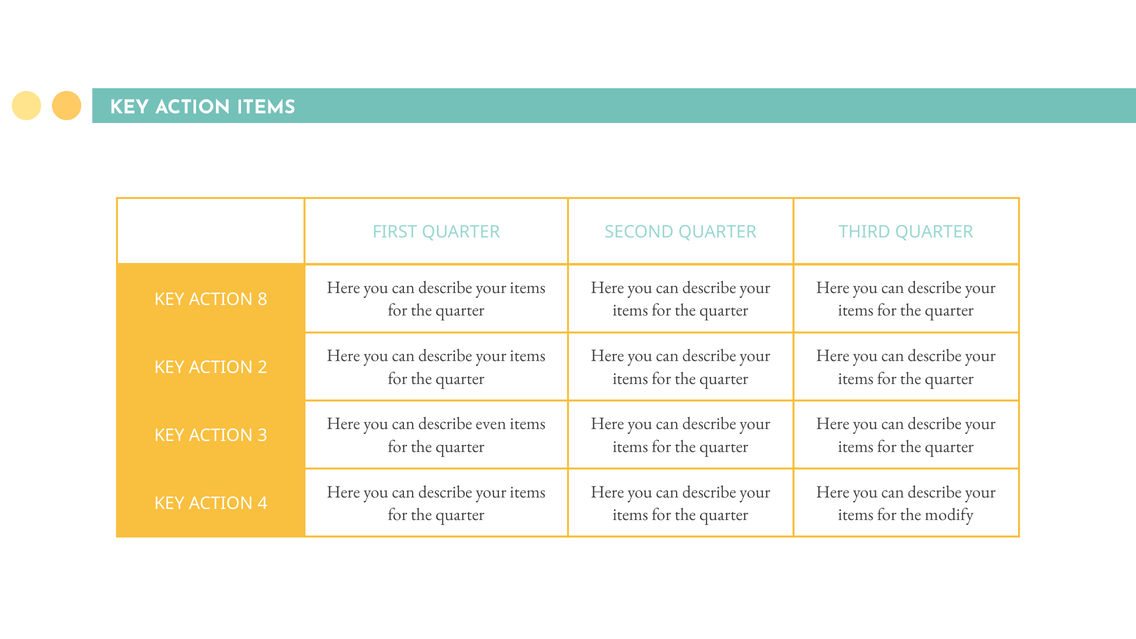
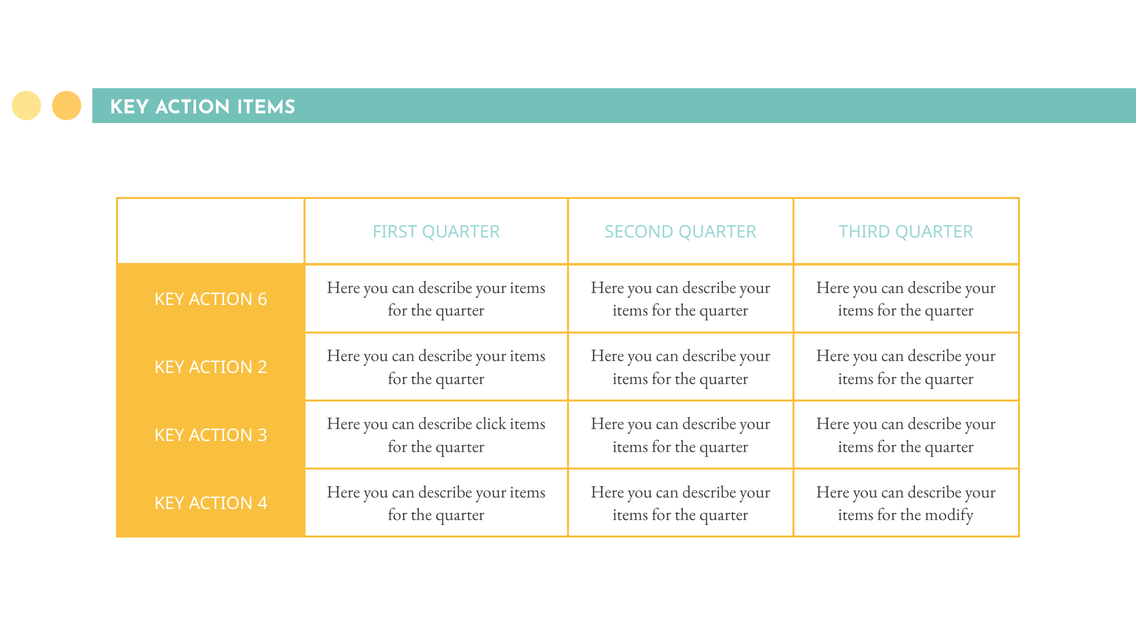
8: 8 -> 6
even: even -> click
